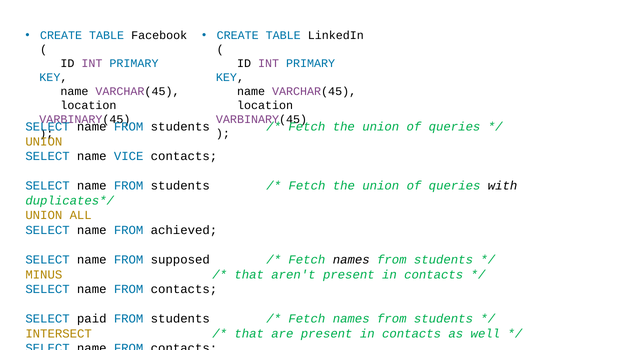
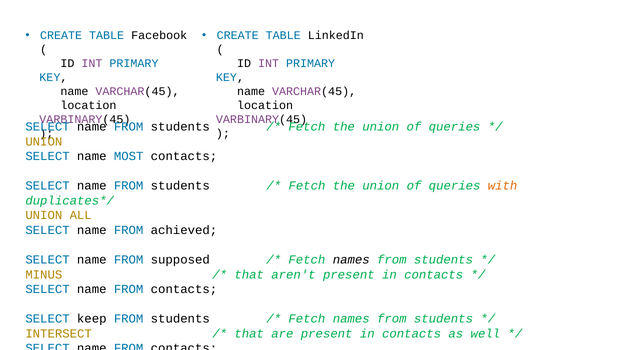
VICE: VICE -> MOST
with colour: black -> orange
paid: paid -> keep
